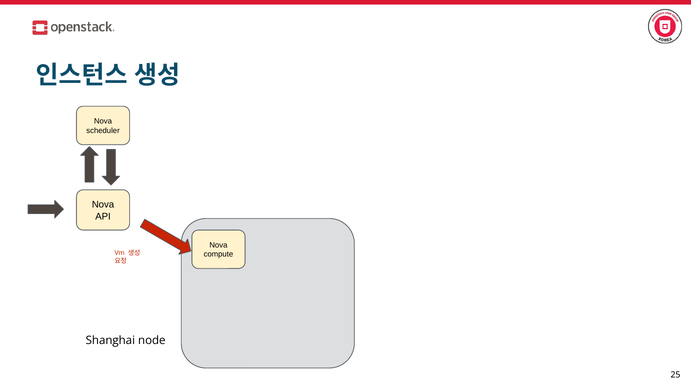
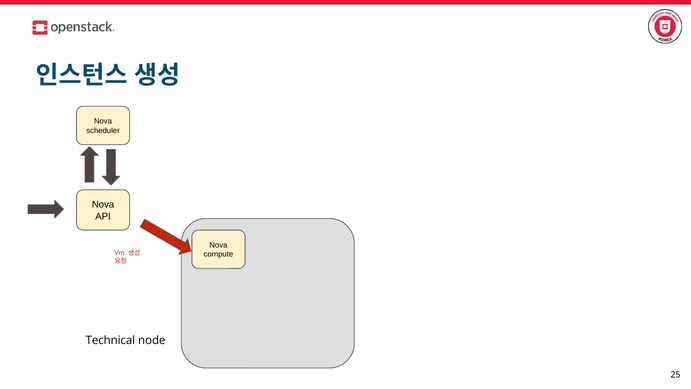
Shanghai: Shanghai -> Technical
